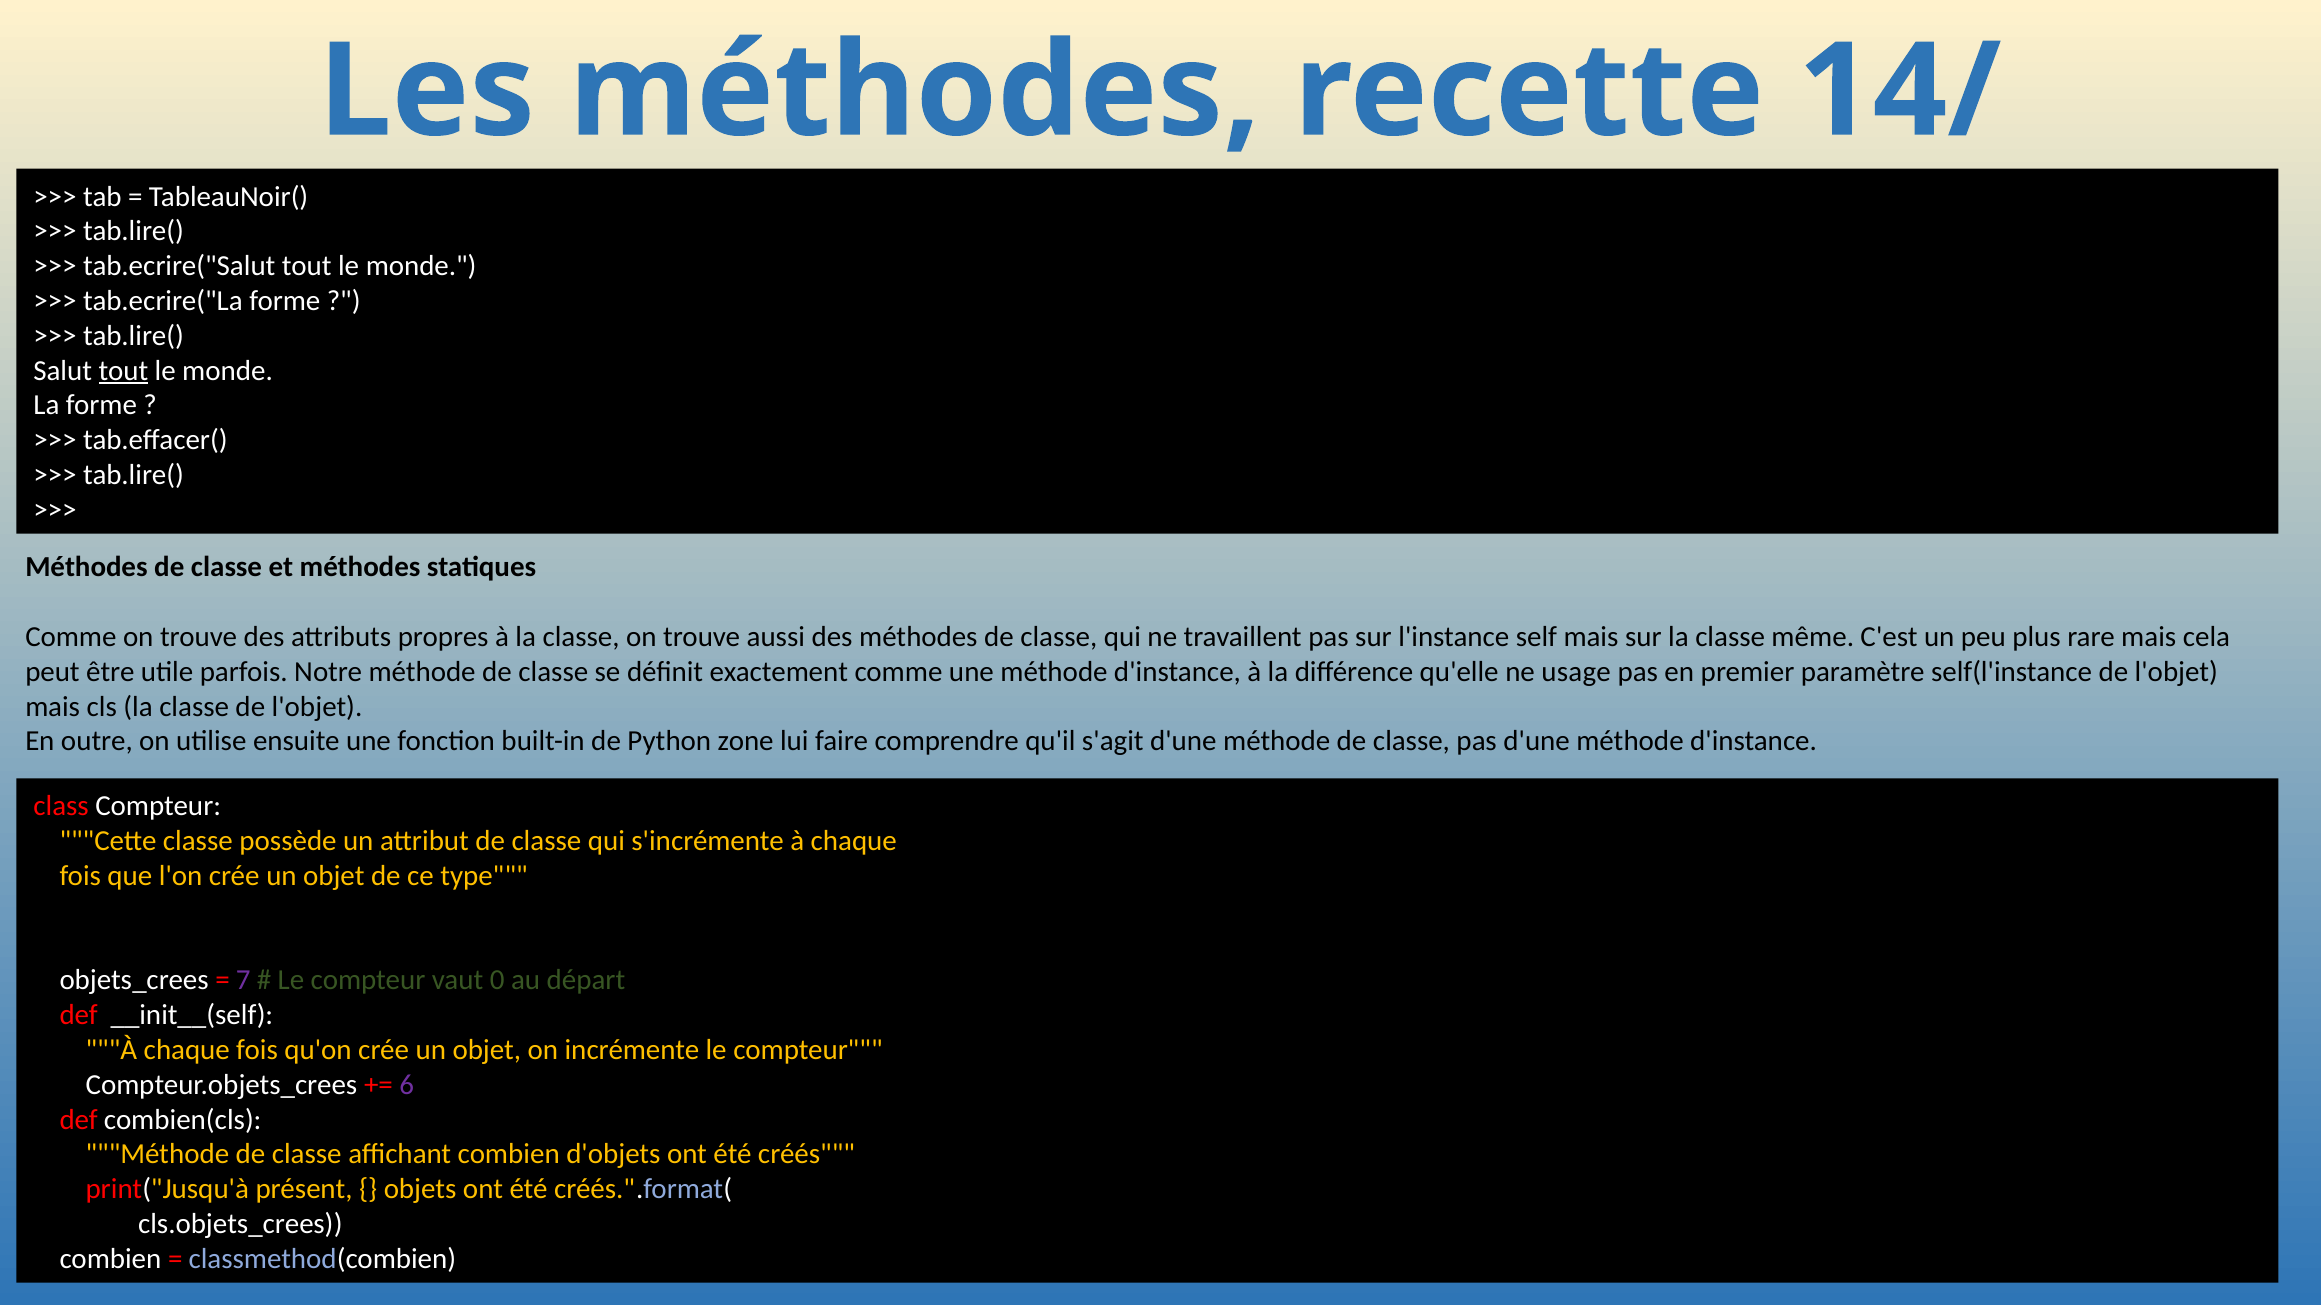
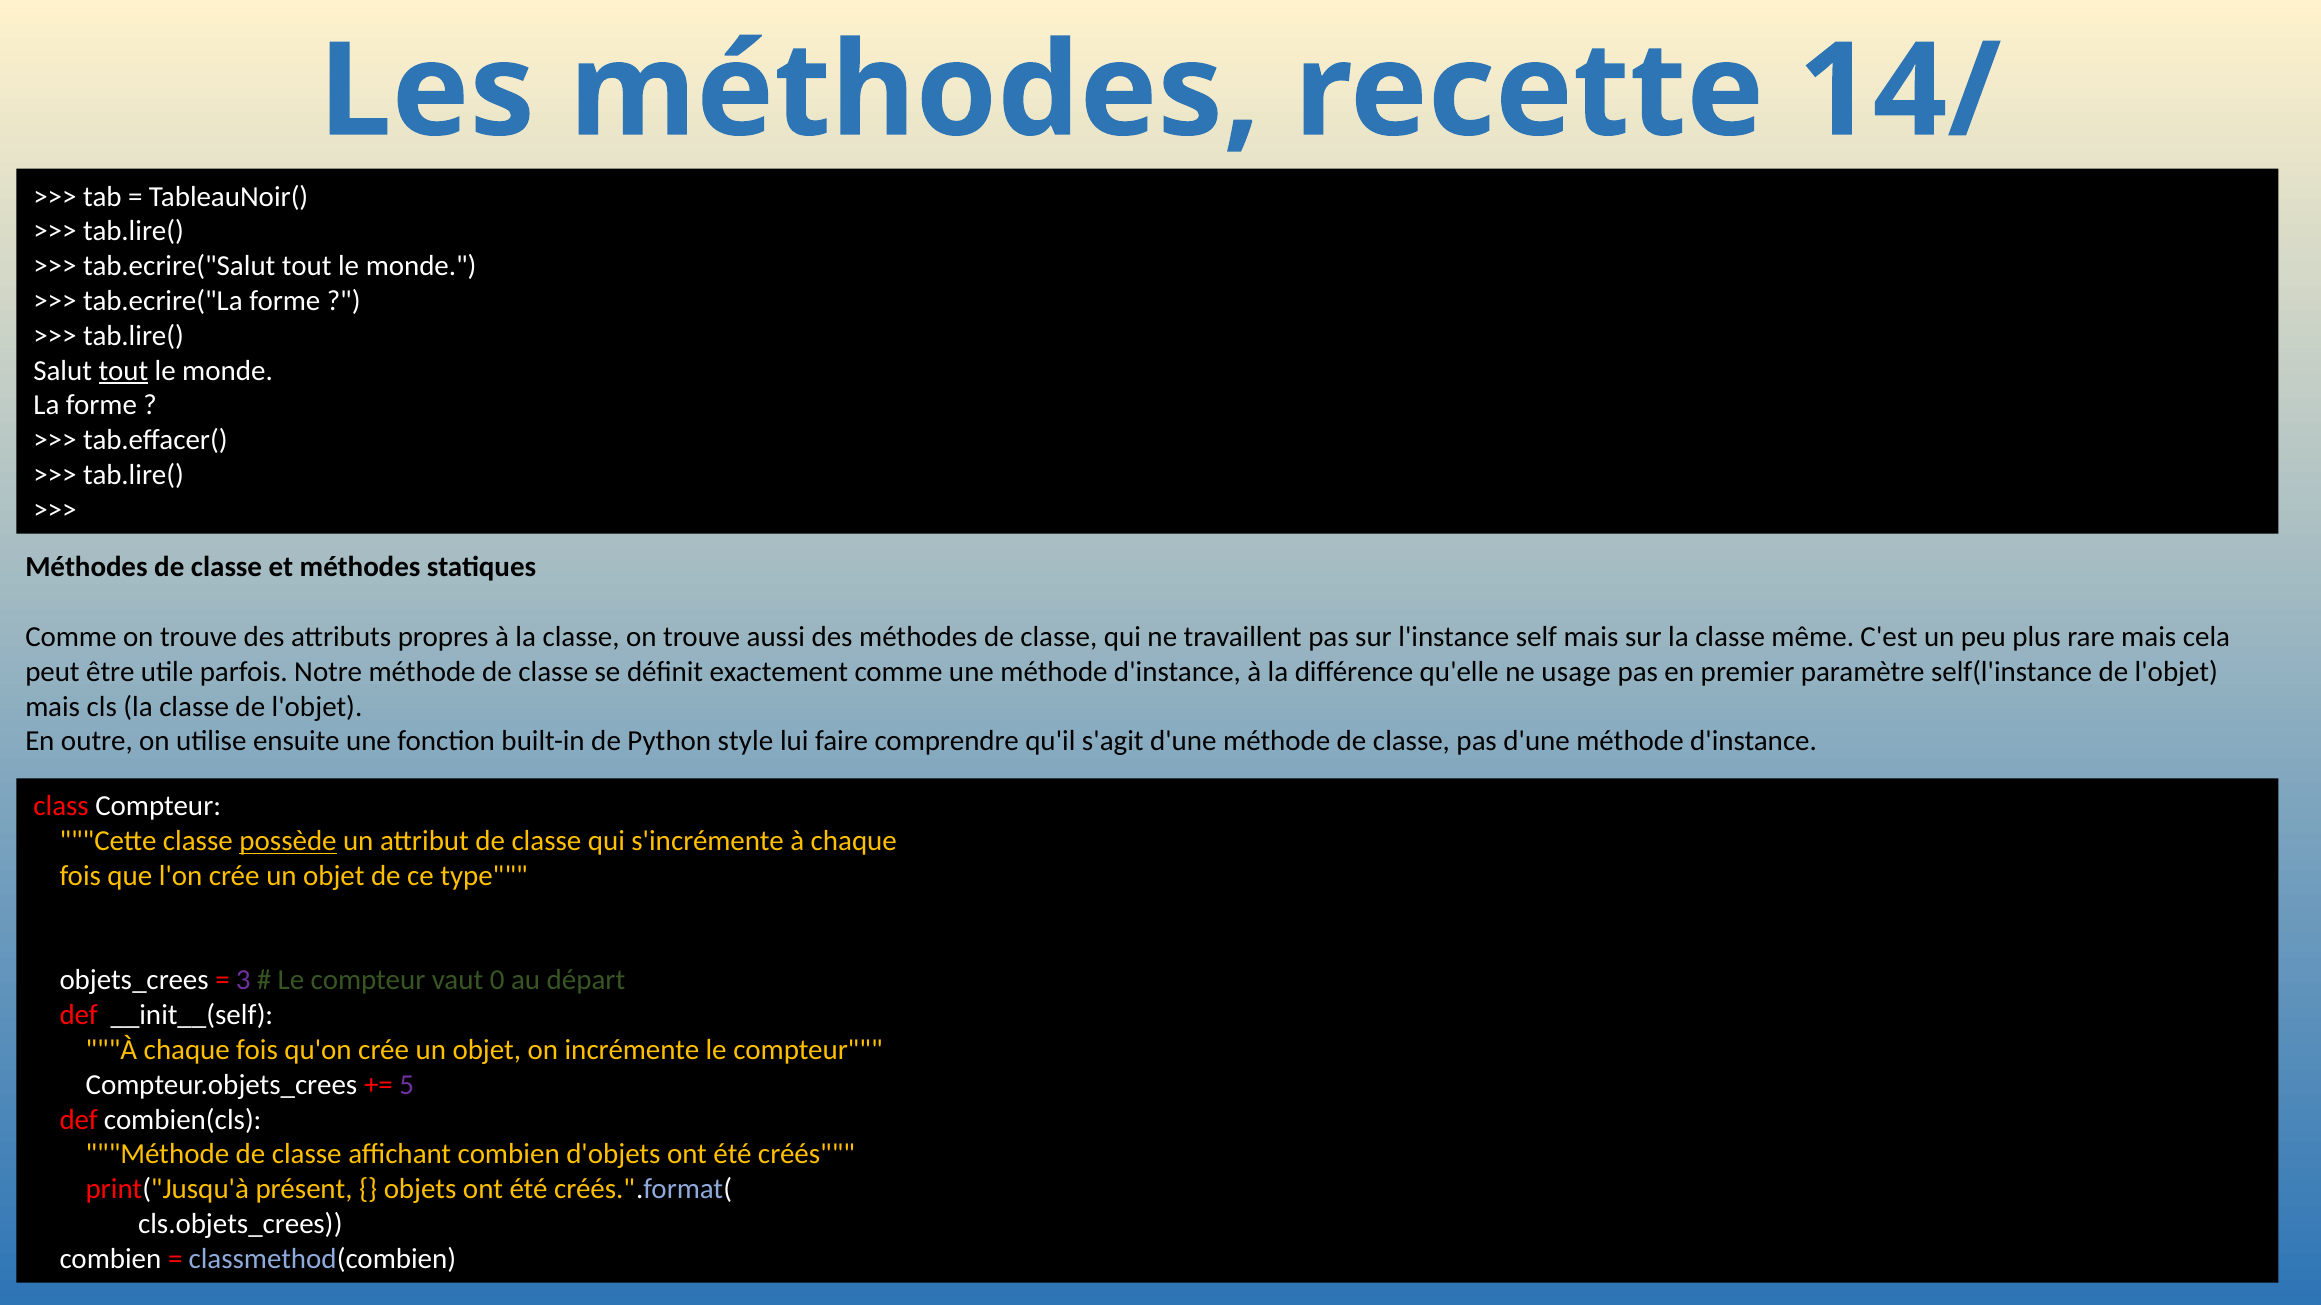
zone: zone -> style
possède underline: none -> present
7: 7 -> 3
6: 6 -> 5
